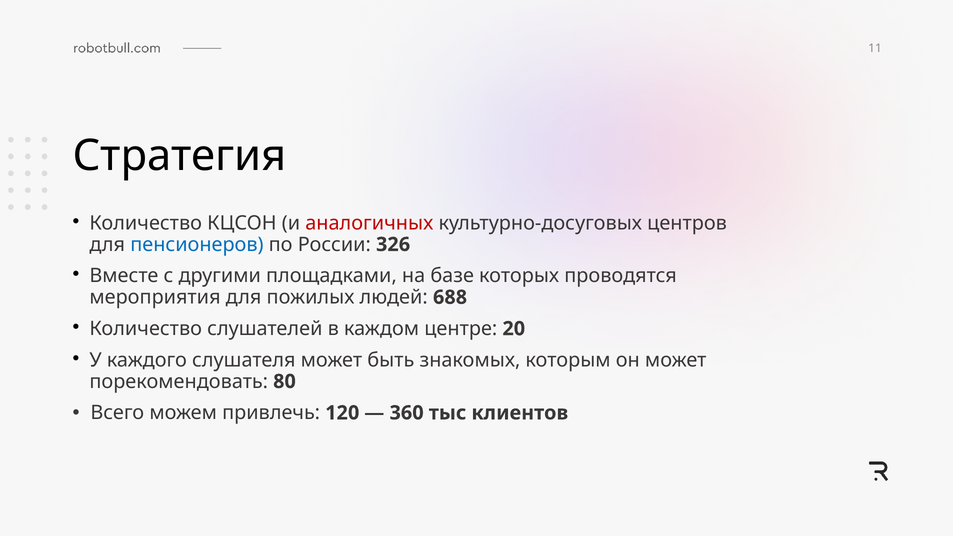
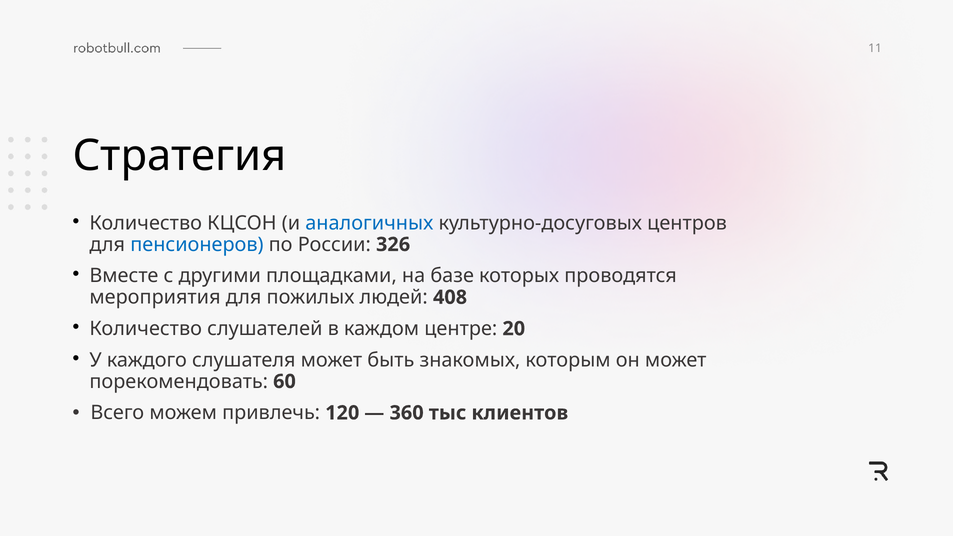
аналогичных colour: red -> blue
688: 688 -> 408
80: 80 -> 60
